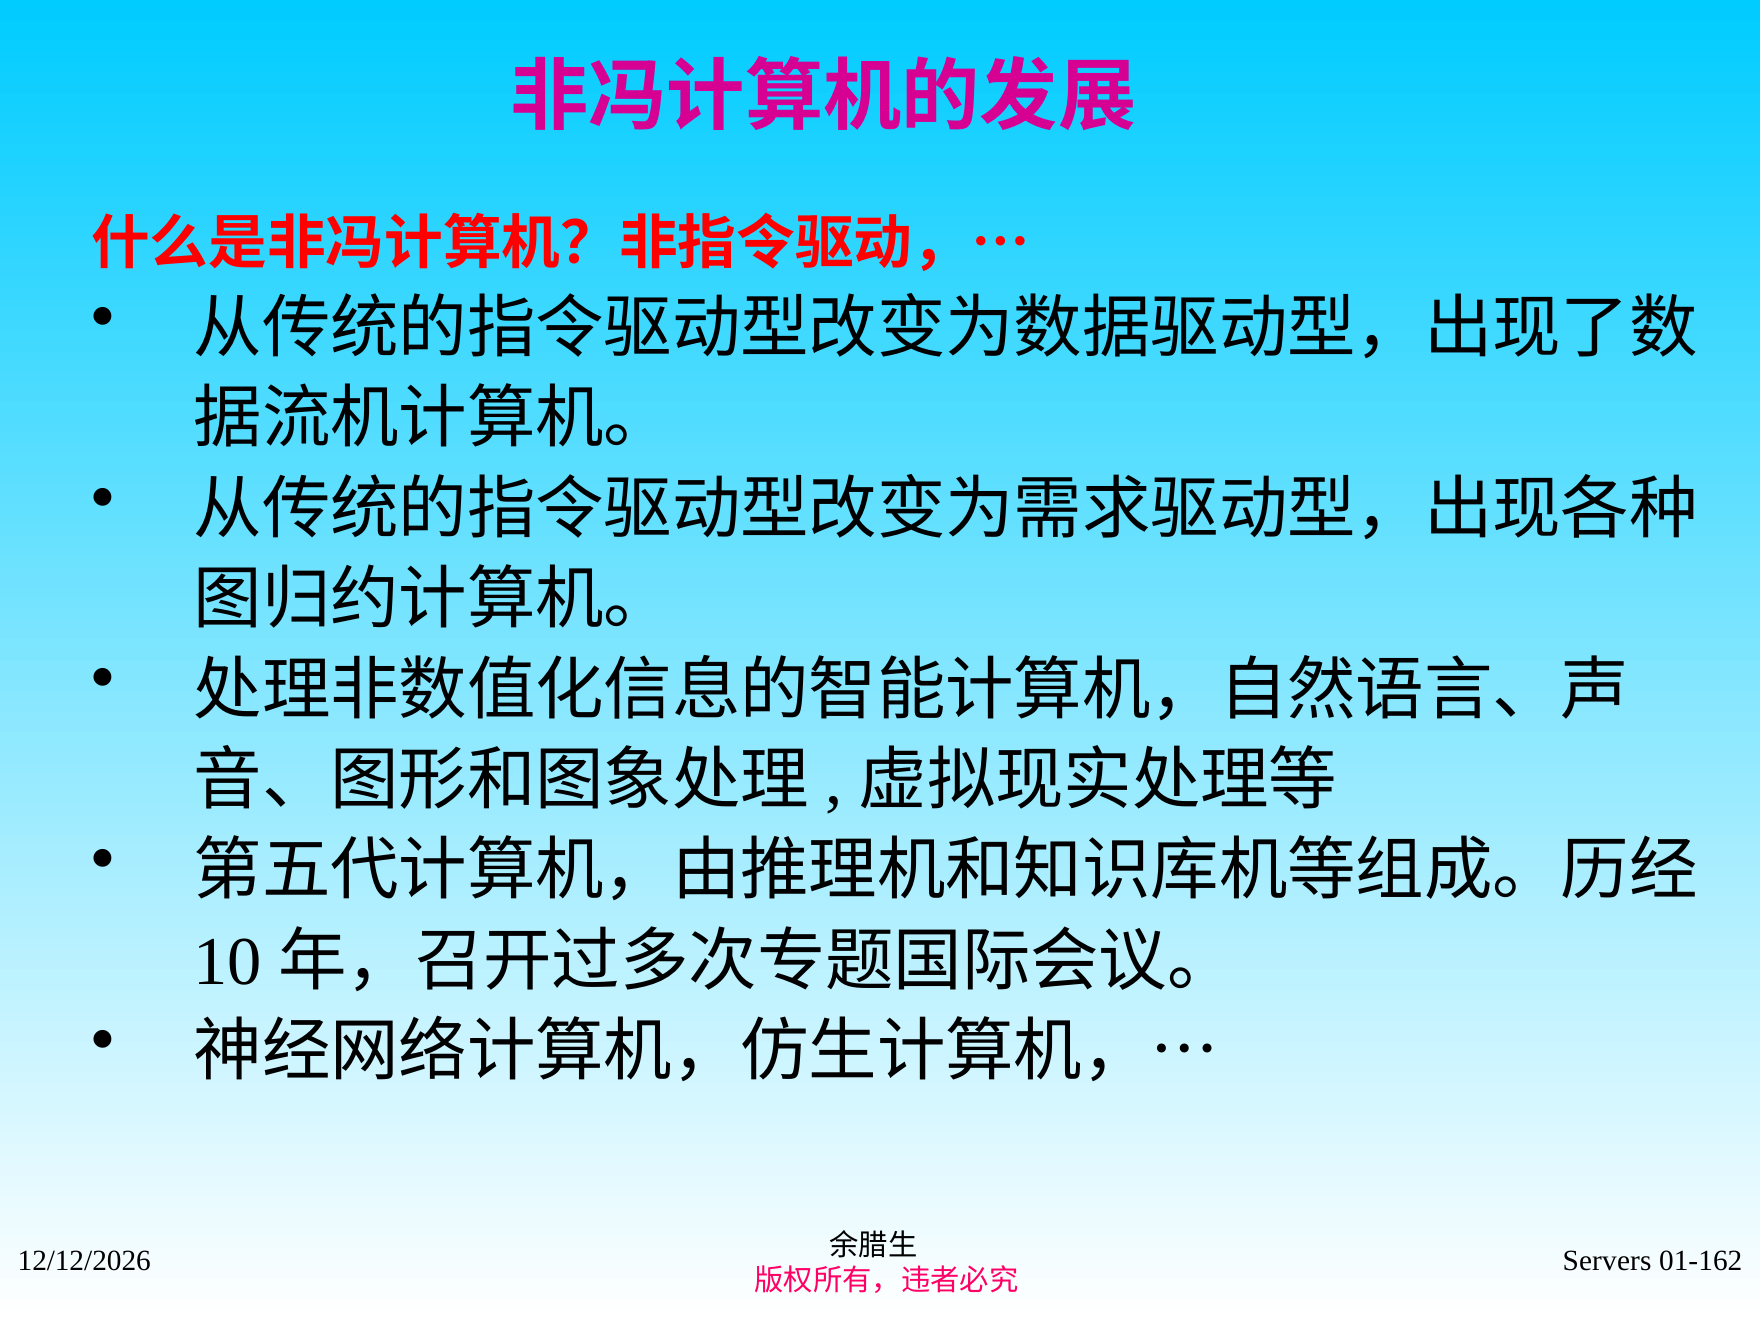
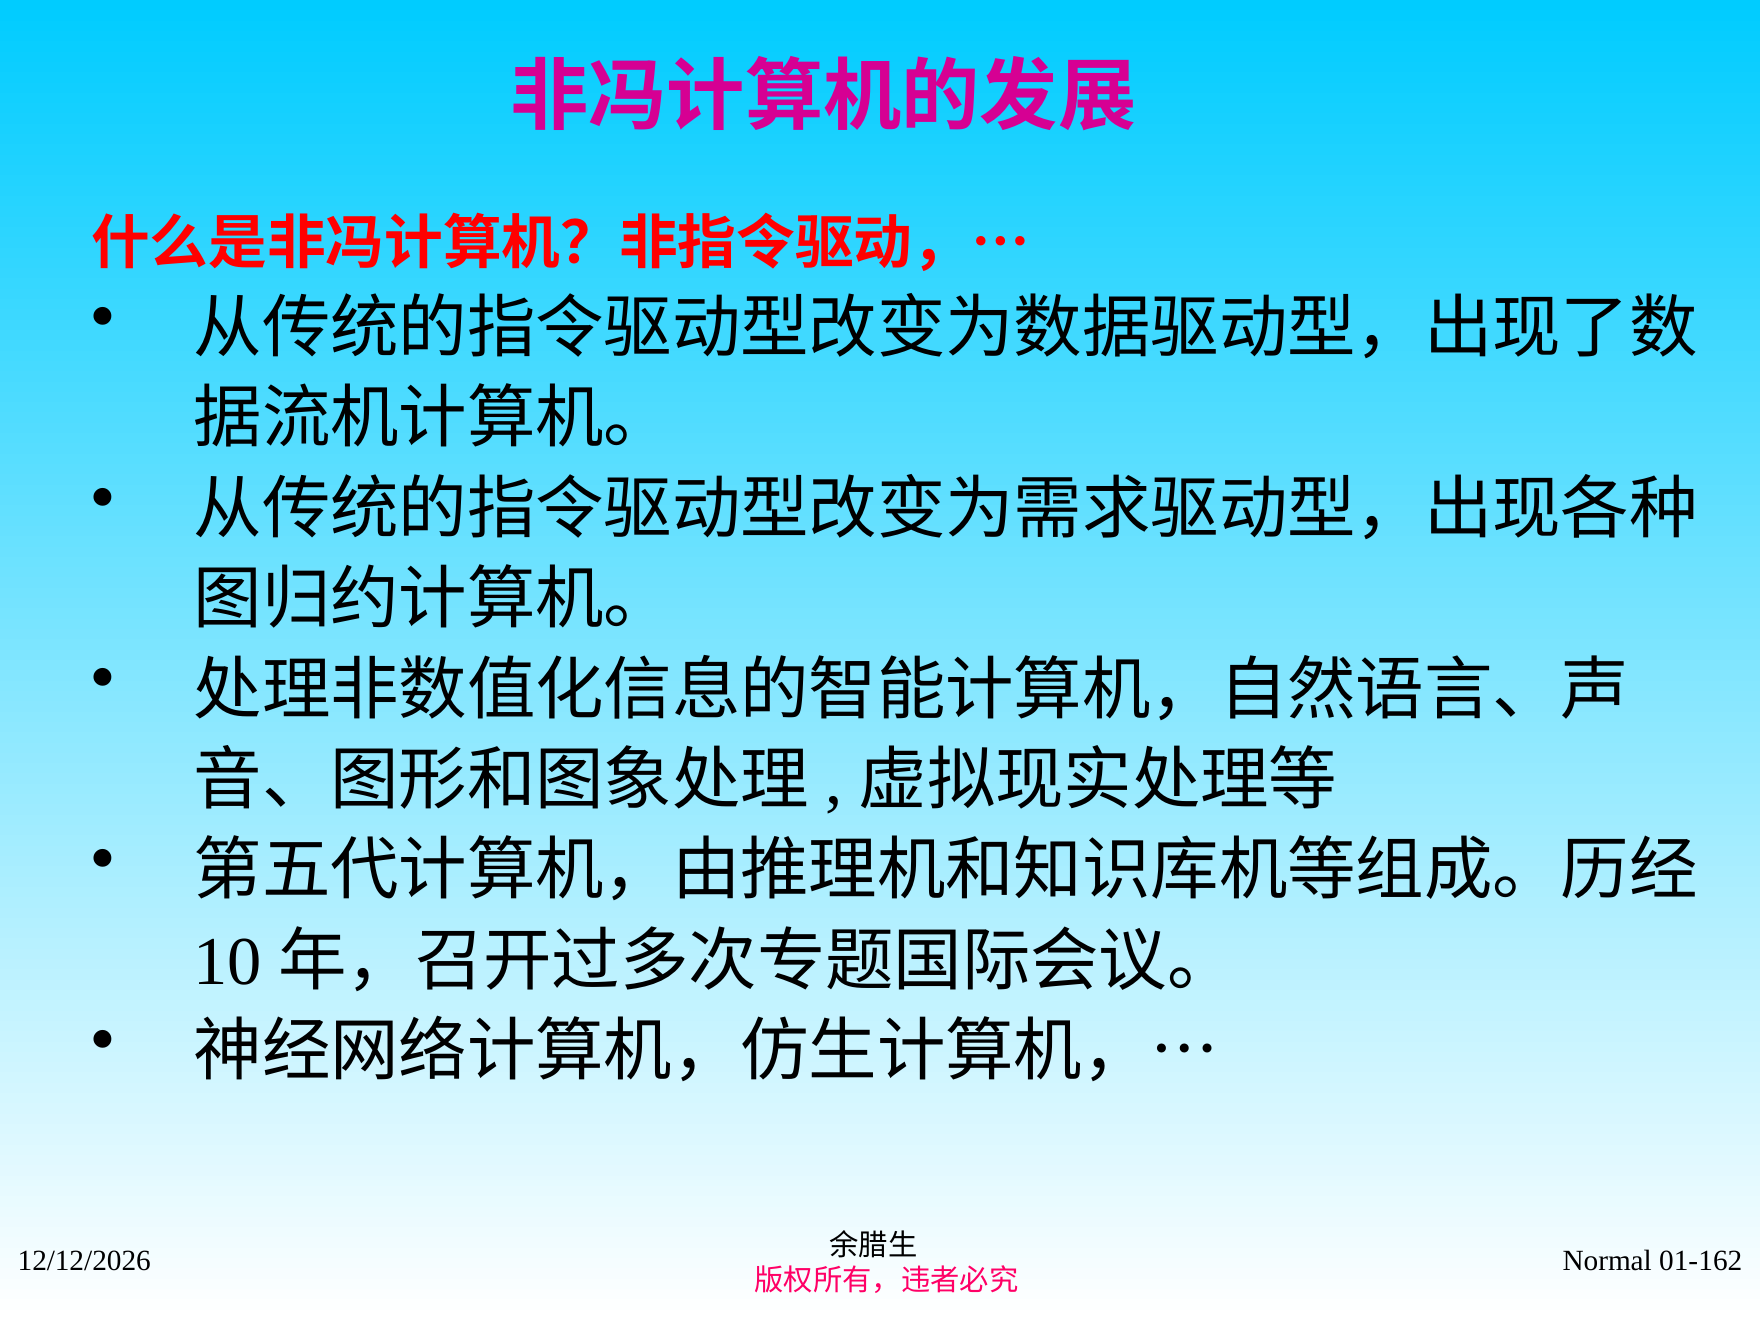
Servers: Servers -> Normal
